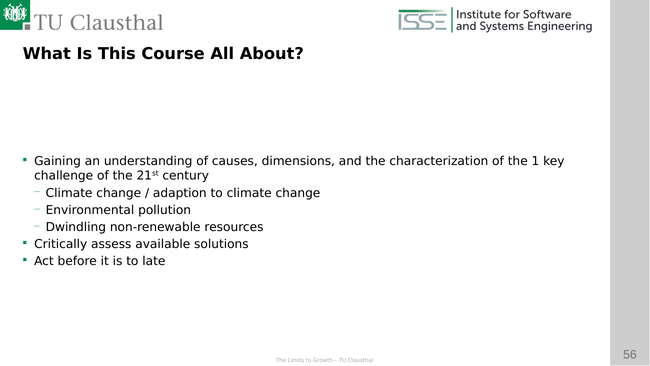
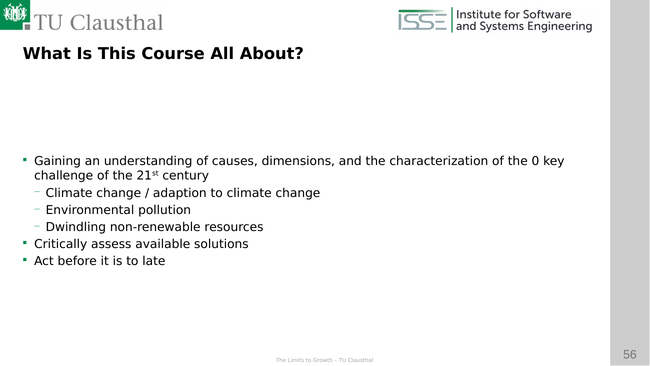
1: 1 -> 0
